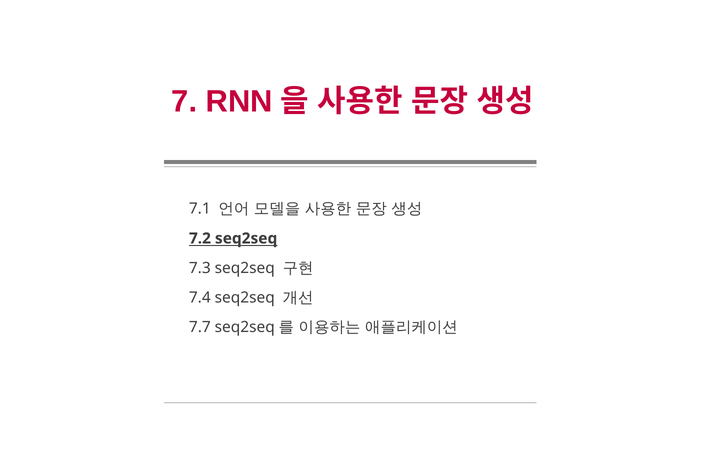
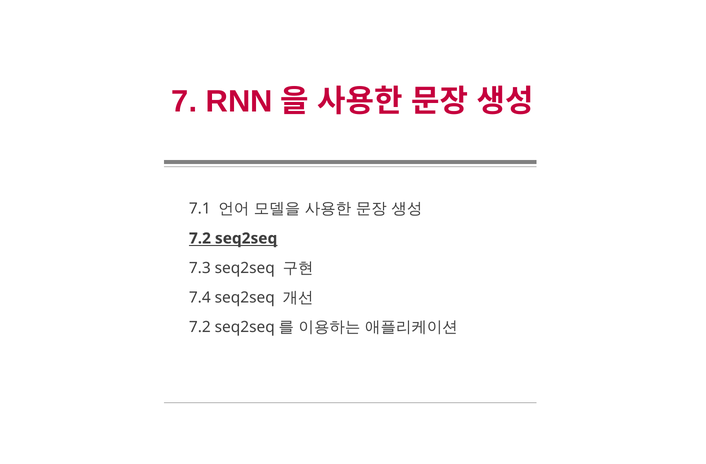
7.7 at (200, 327): 7.7 -> 7.2
